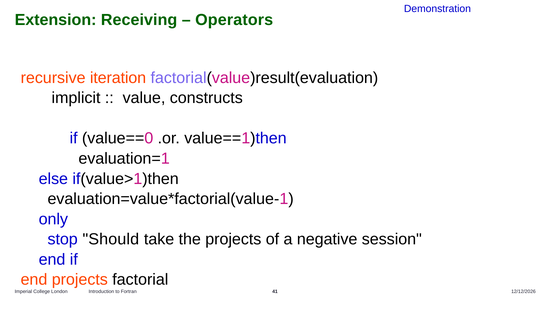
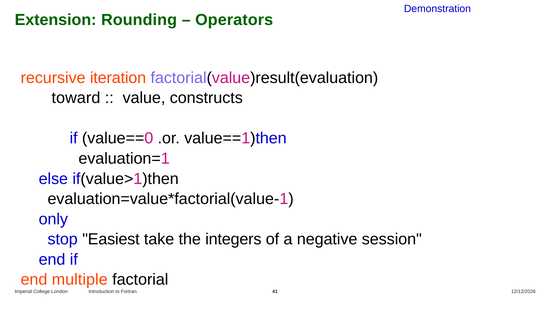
Receiving: Receiving -> Rounding
implicit: implicit -> toward
Should: Should -> Easiest
the projects: projects -> integers
end projects: projects -> multiple
